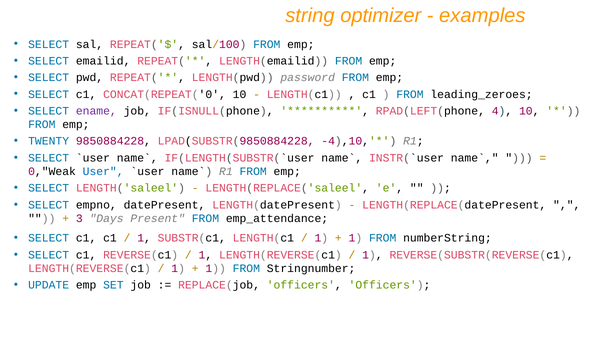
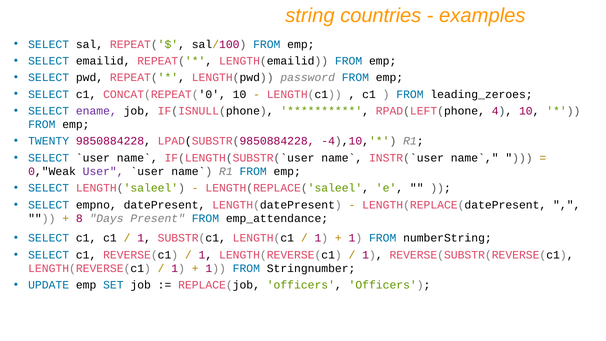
optimizer: optimizer -> countries
User colour: blue -> purple
3: 3 -> 8
